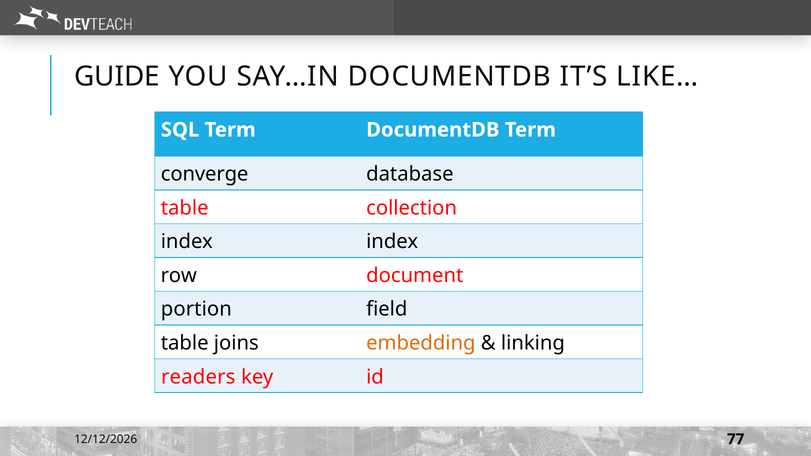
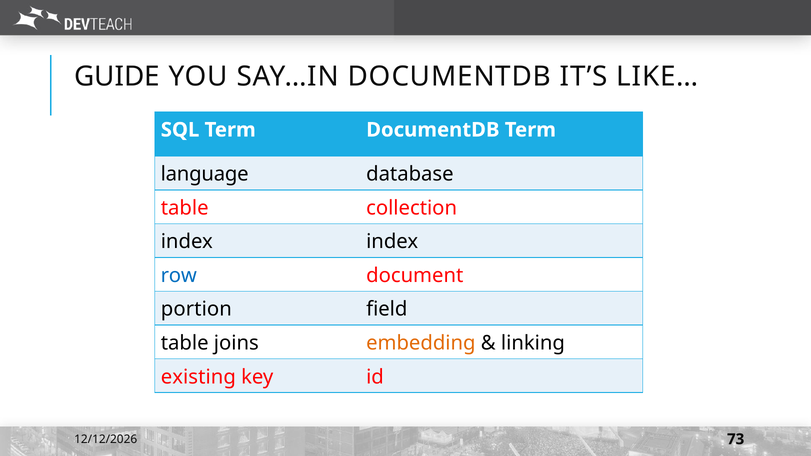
converge: converge -> language
row colour: black -> blue
readers: readers -> existing
77: 77 -> 73
